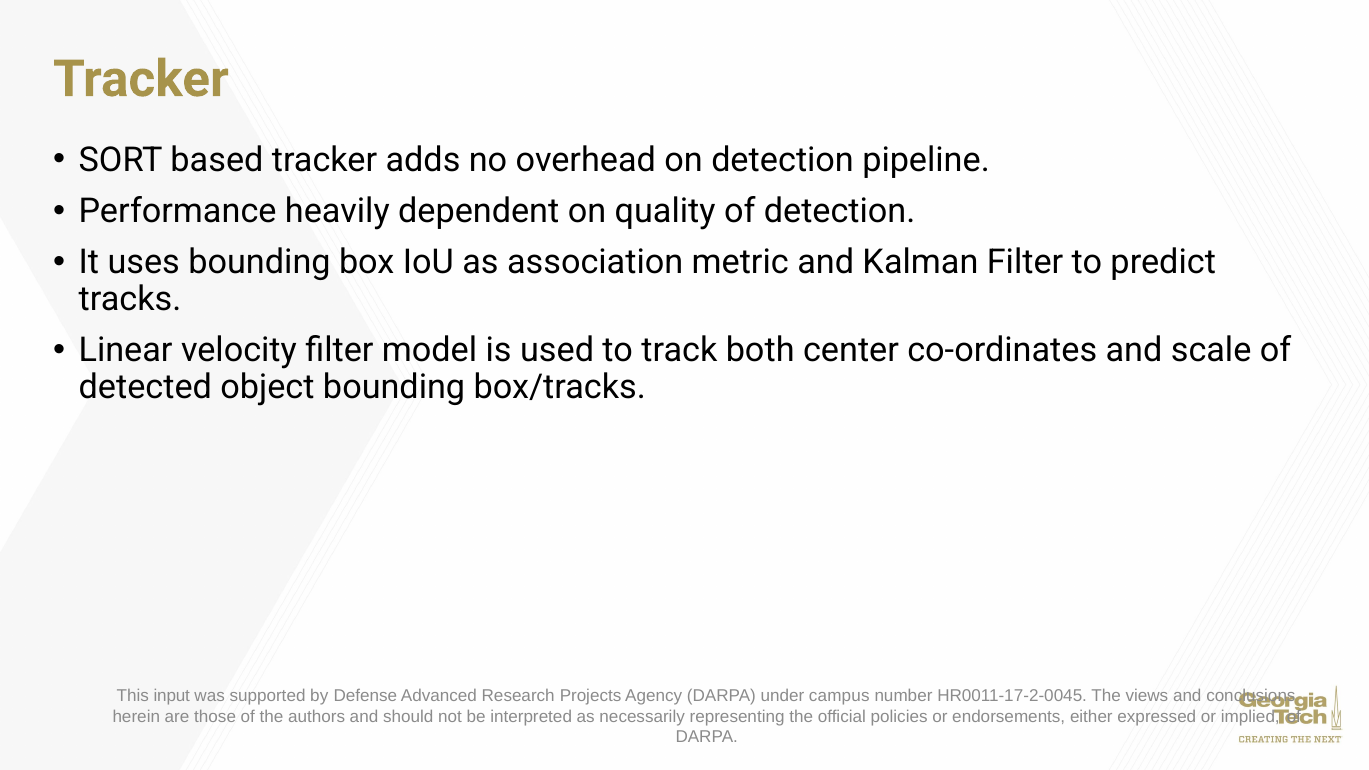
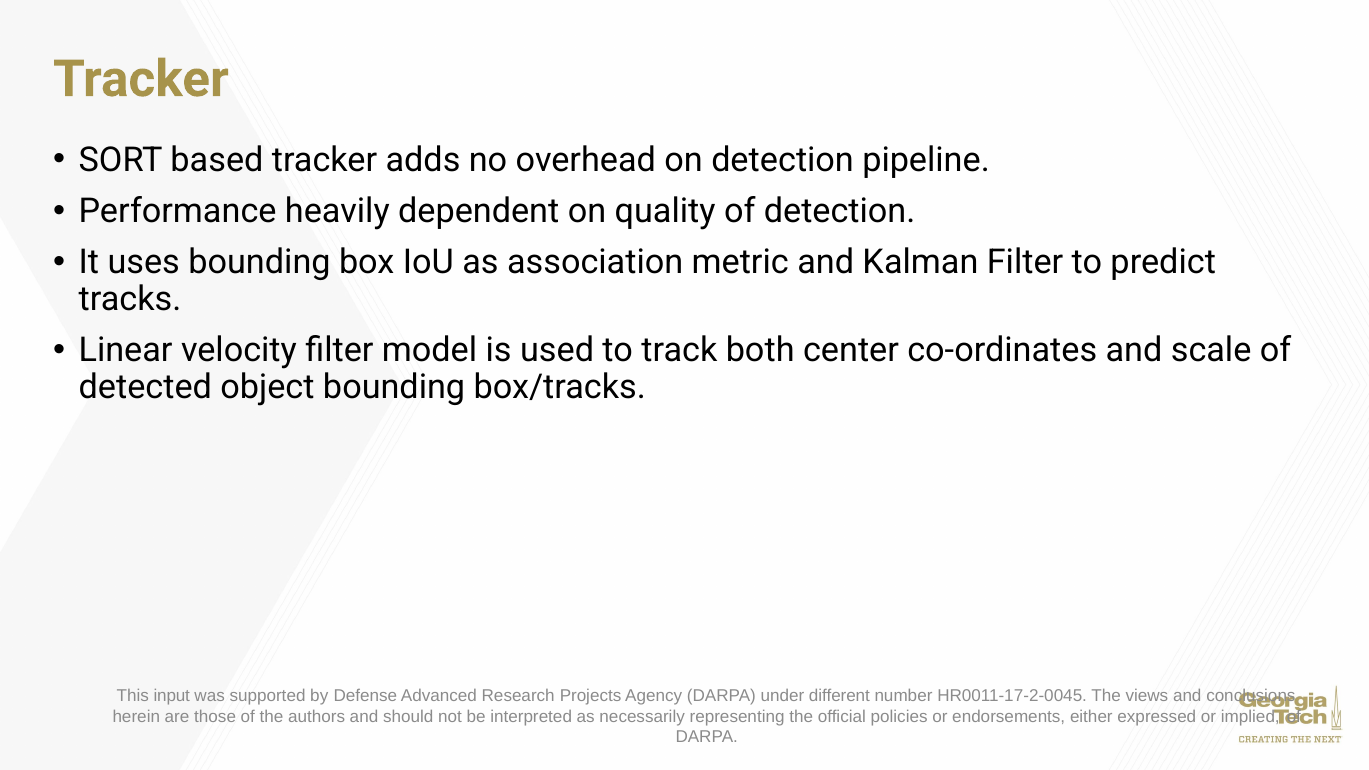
campus: campus -> different
